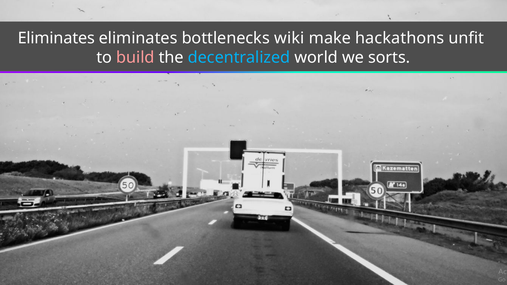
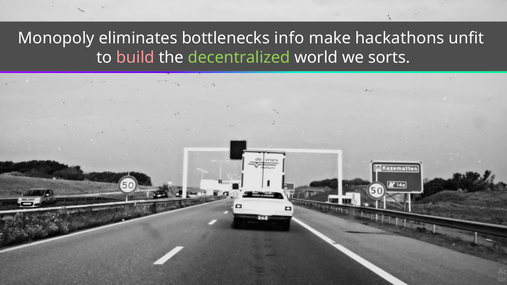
Eliminates at (56, 38): Eliminates -> Monopoly
wiki: wiki -> info
decentralized colour: light blue -> light green
